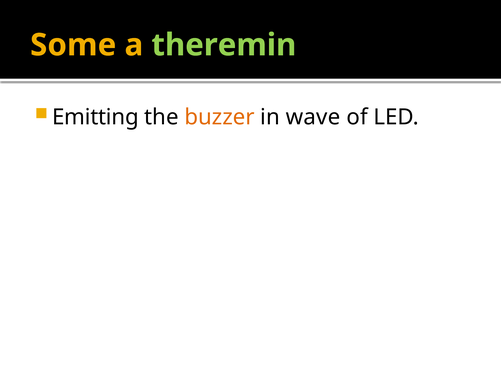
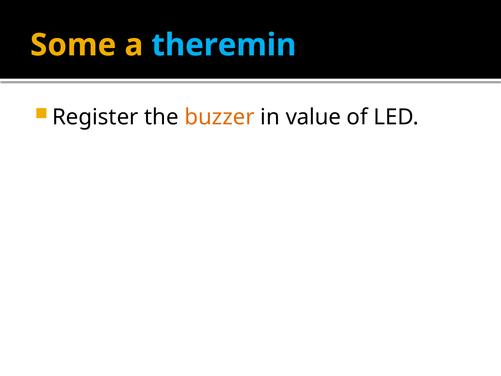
theremin colour: light green -> light blue
Emitting: Emitting -> Register
wave: wave -> value
